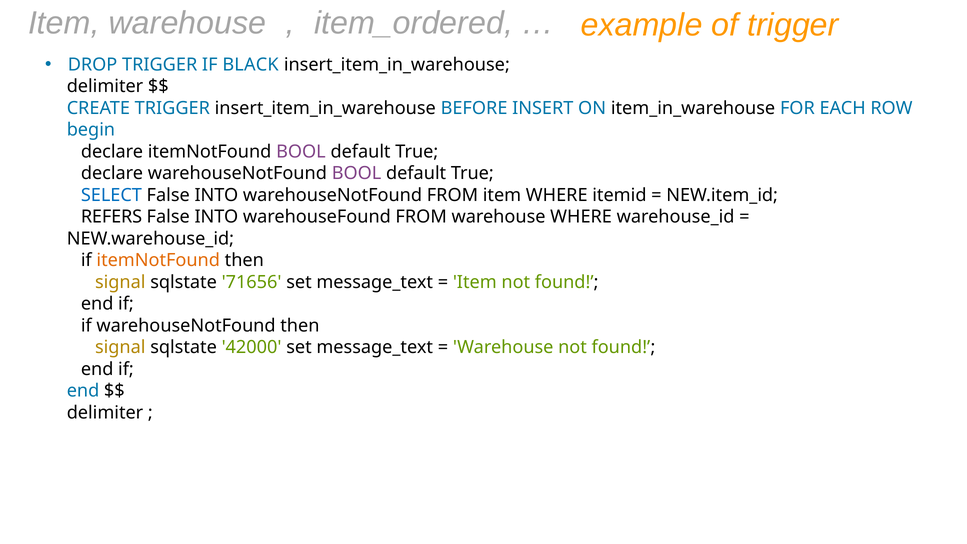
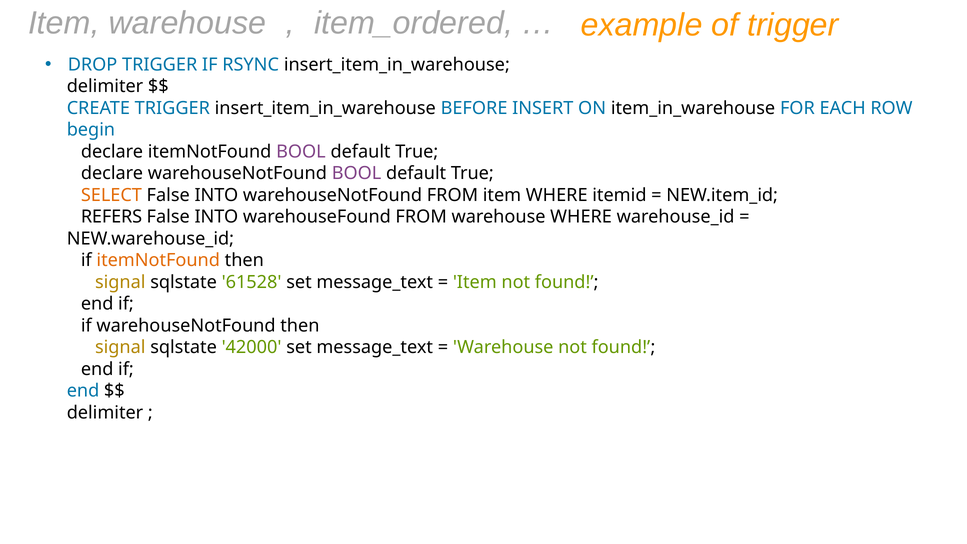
BLACK: BLACK -> RSYNC
SELECT colour: blue -> orange
71656: 71656 -> 61528
